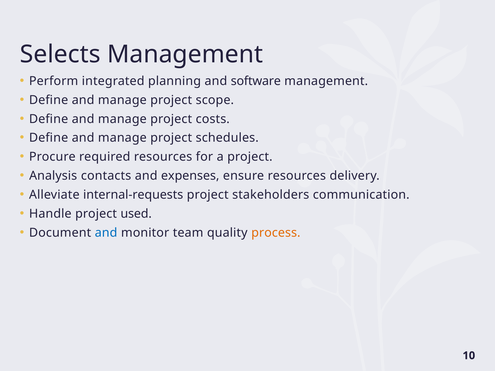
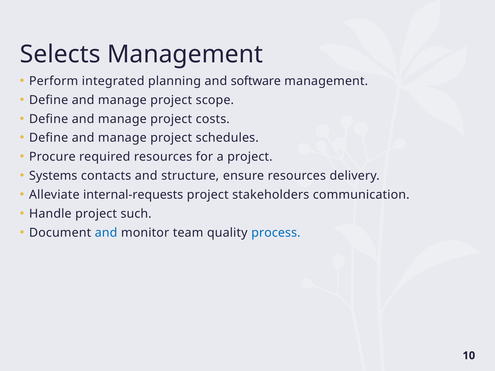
Analysis: Analysis -> Systems
expenses: expenses -> structure
used: used -> such
process colour: orange -> blue
